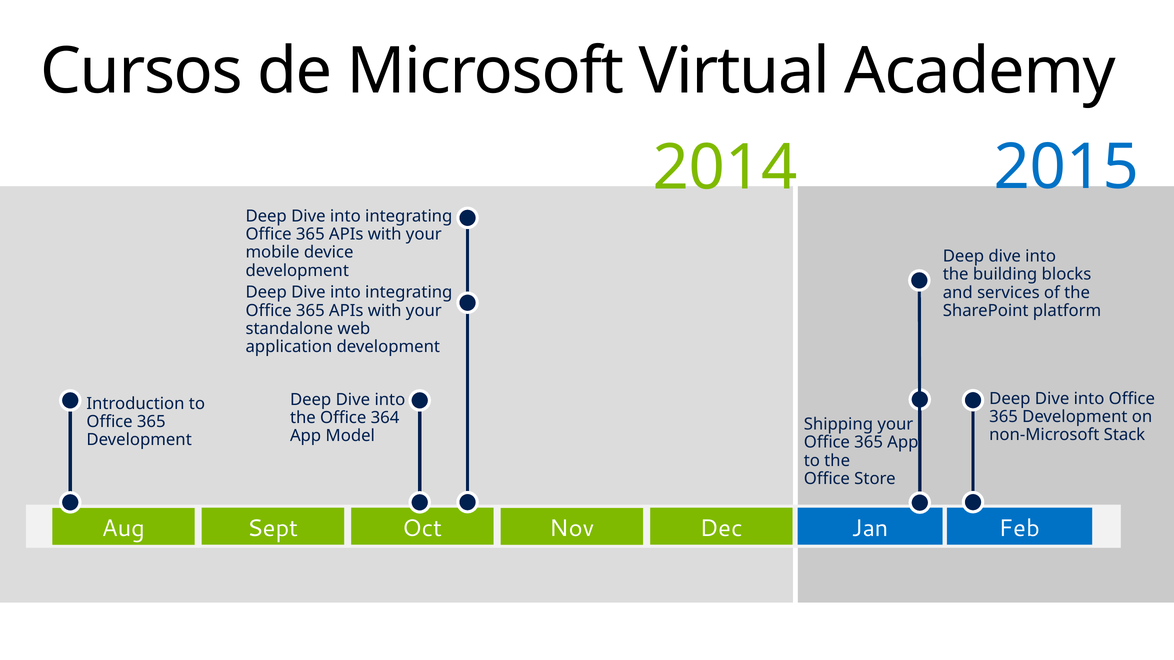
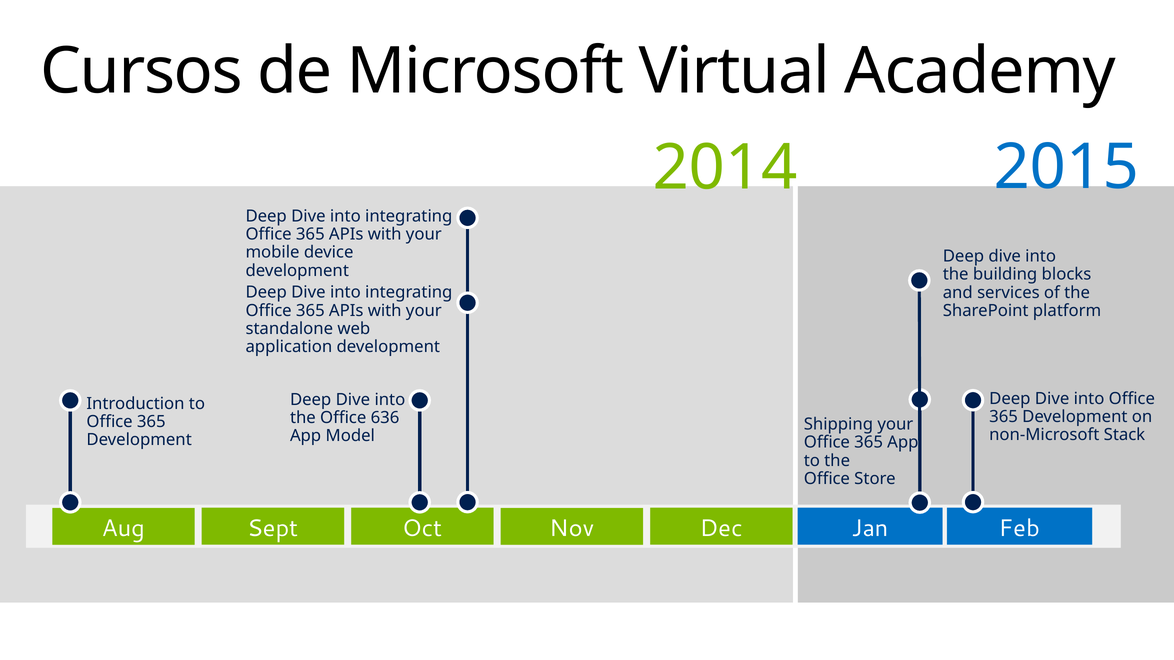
364: 364 -> 636
